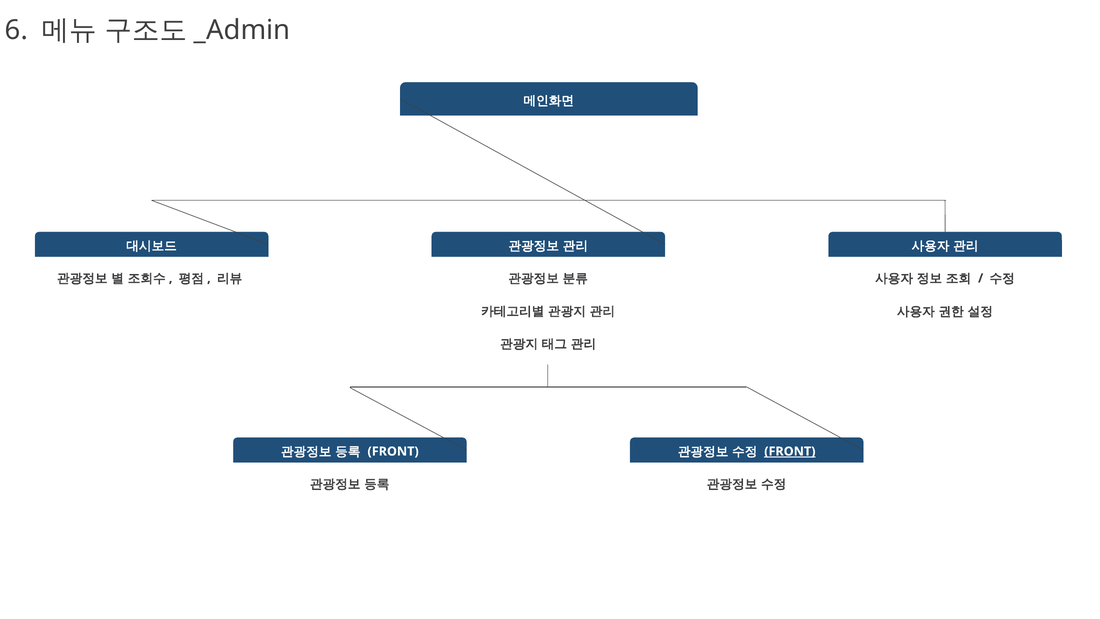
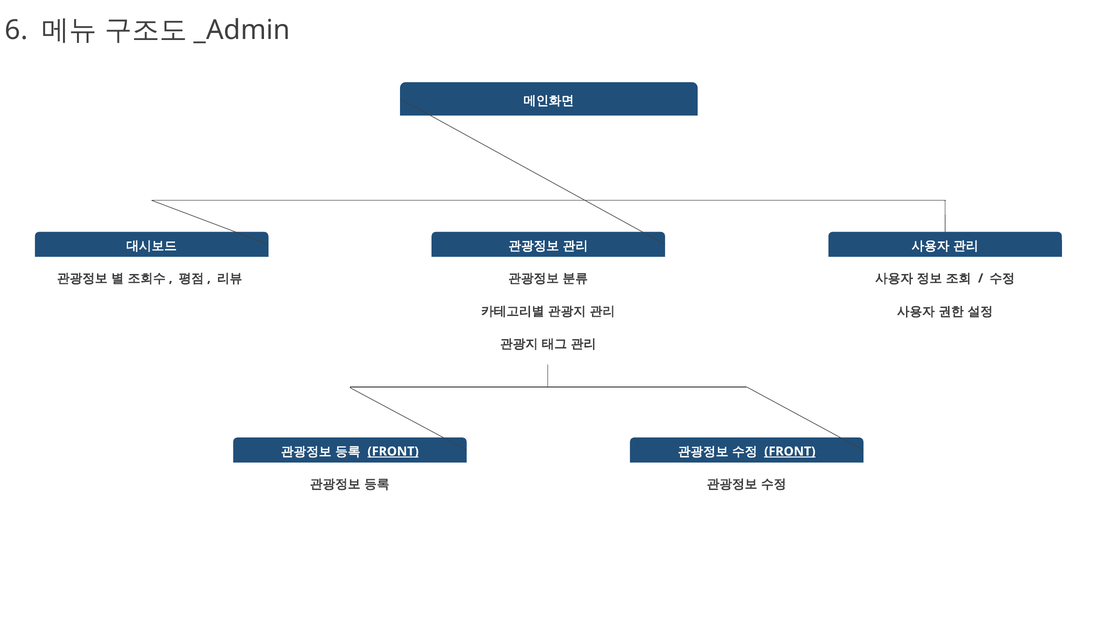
FRONT at (393, 451) underline: none -> present
